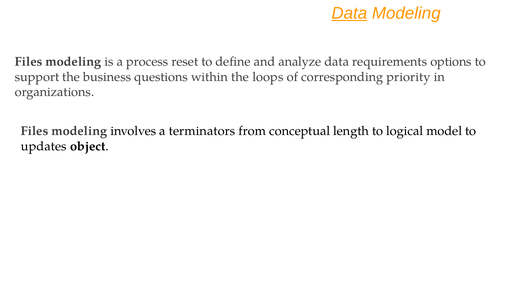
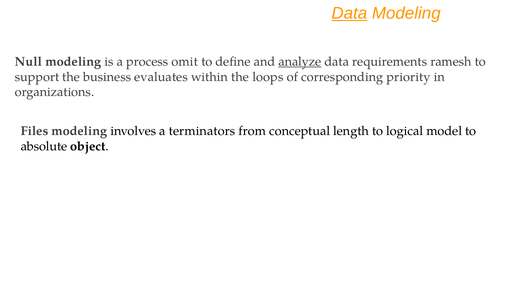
Files at (29, 62): Files -> Null
reset: reset -> omit
analyze underline: none -> present
options: options -> ramesh
questions: questions -> evaluates
updates: updates -> absolute
